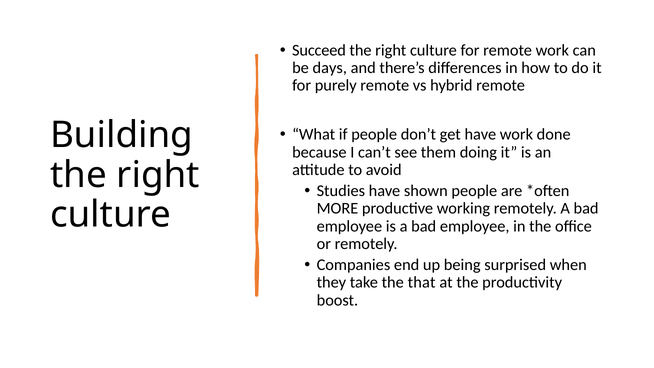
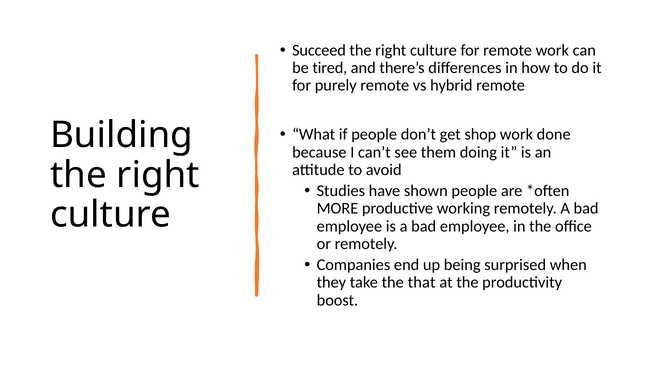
days: days -> tired
get have: have -> shop
